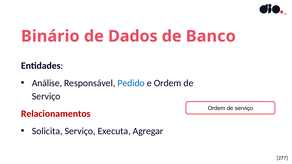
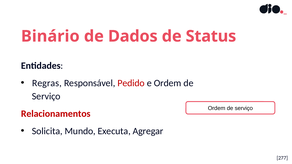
Banco: Banco -> Status
Análise: Análise -> Regras
Pedido colour: blue -> red
Solicita Serviço: Serviço -> Mundo
